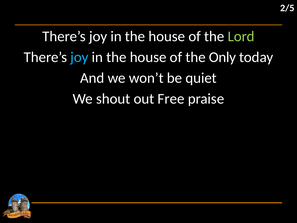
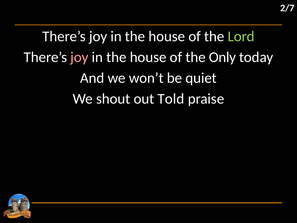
2/5: 2/5 -> 2/7
joy at (79, 57) colour: light blue -> pink
Free: Free -> Told
